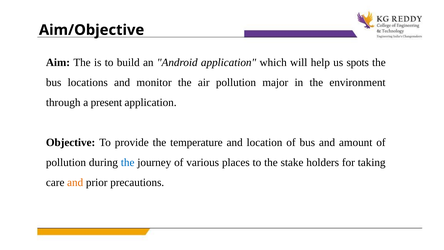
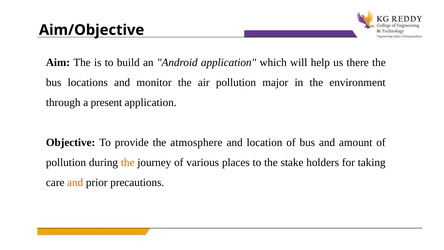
spots: spots -> there
temperature: temperature -> atmosphere
the at (128, 162) colour: blue -> orange
